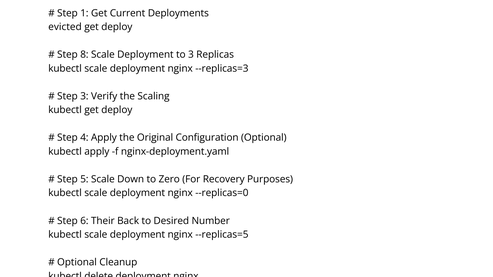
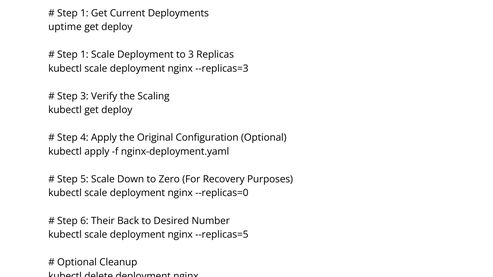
evicted: evicted -> uptime
8 at (84, 55): 8 -> 1
